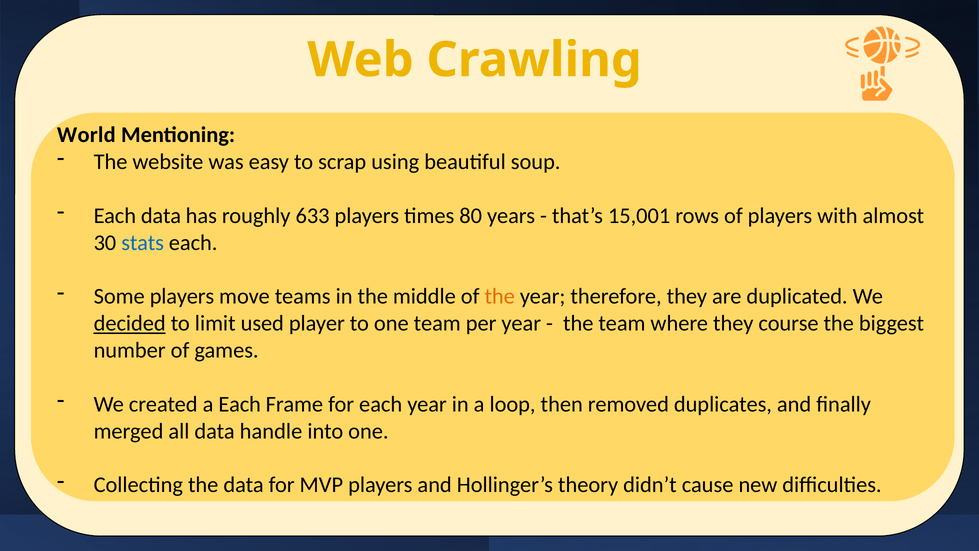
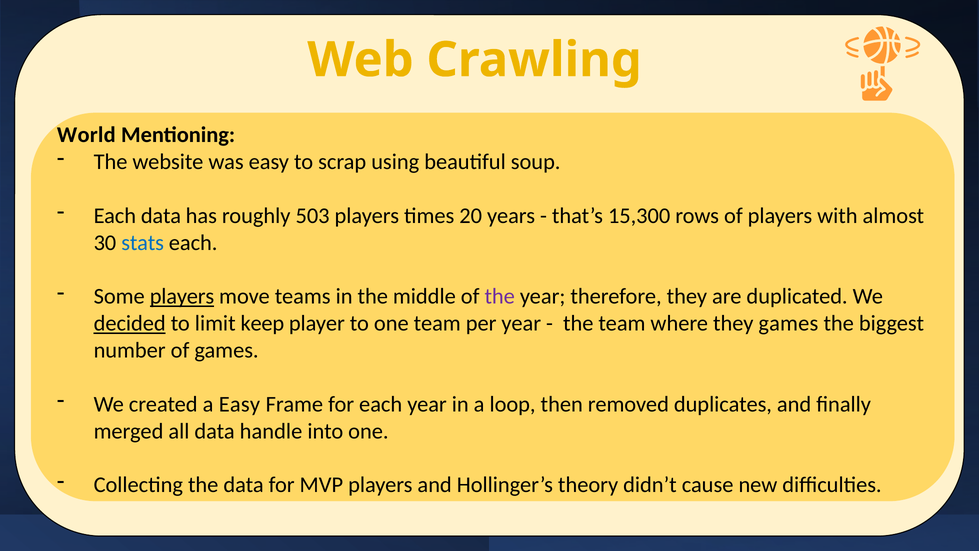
633: 633 -> 503
80: 80 -> 20
15,001: 15,001 -> 15,300
players at (182, 296) underline: none -> present
the at (500, 296) colour: orange -> purple
used: used -> keep
they course: course -> games
a Each: Each -> Easy
